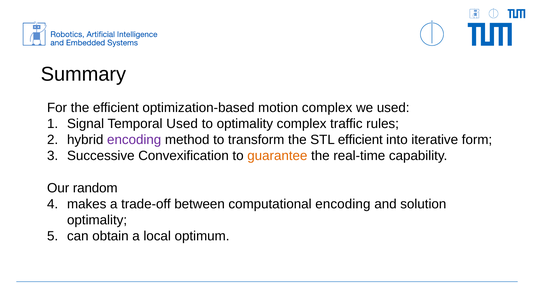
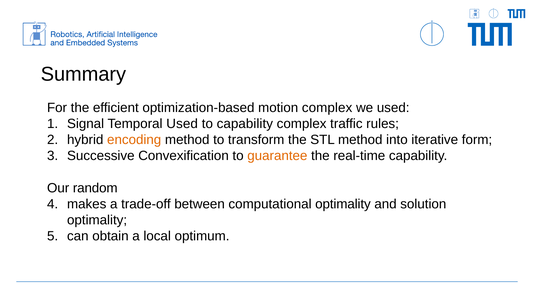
to optimality: optimality -> capability
encoding at (134, 140) colour: purple -> orange
STL efficient: efficient -> method
computational encoding: encoding -> optimality
